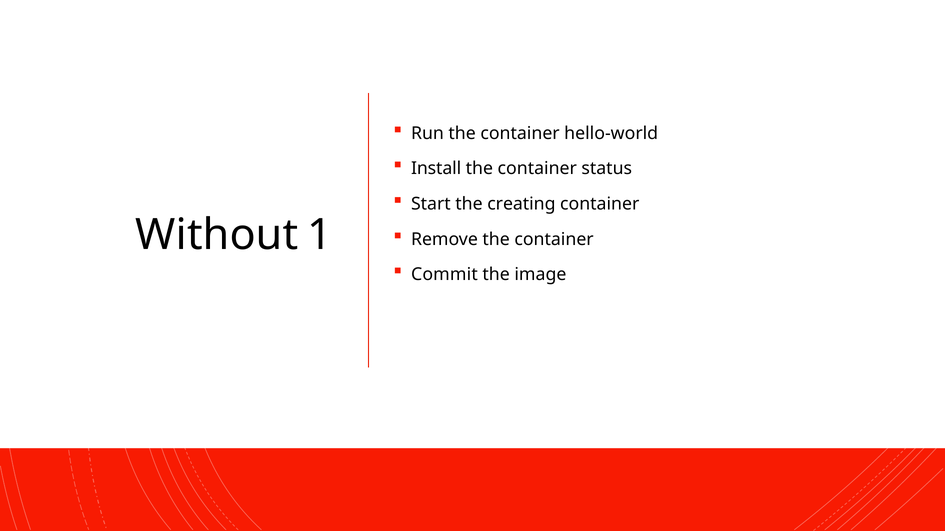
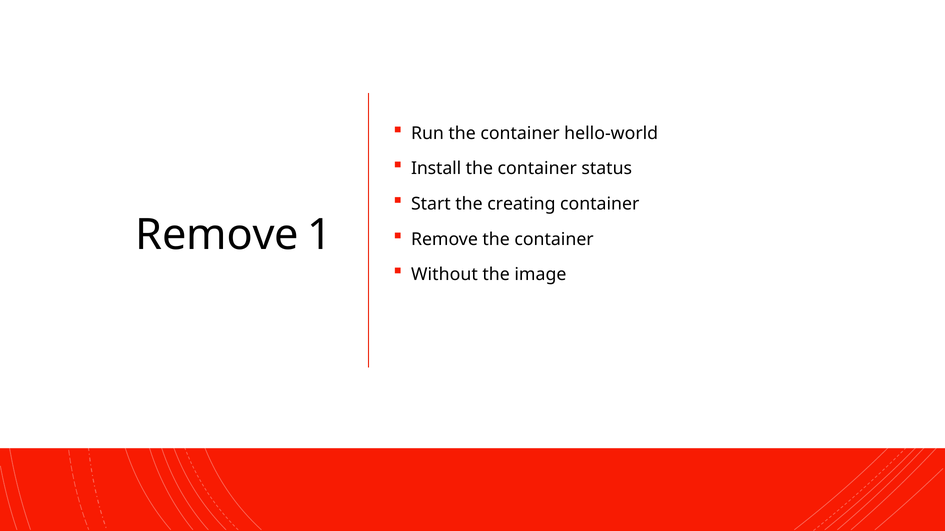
Without at (217, 235): Without -> Remove
Commit: Commit -> Without
